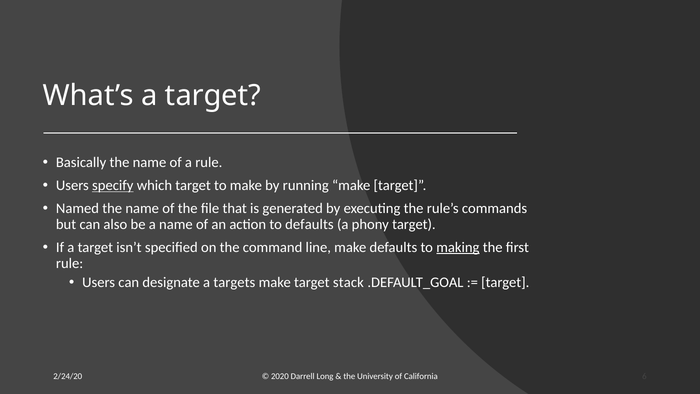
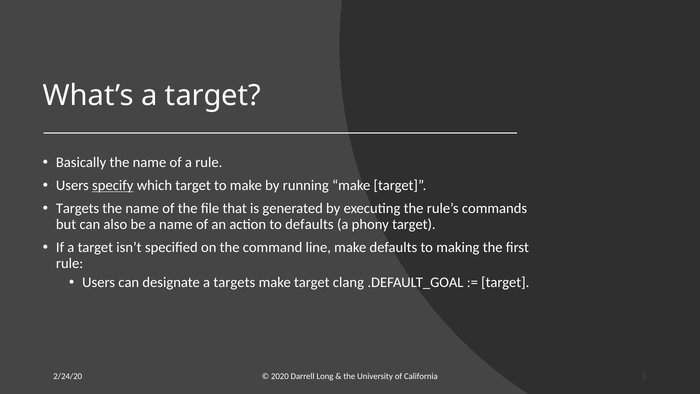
Named at (77, 208): Named -> Targets
making underline: present -> none
stack: stack -> clang
